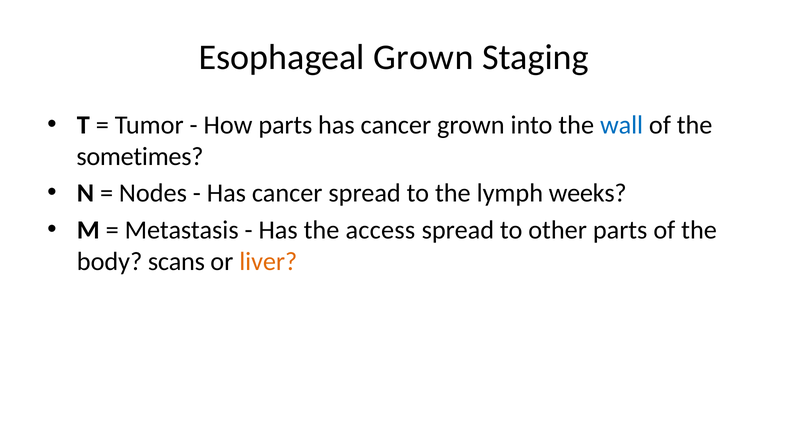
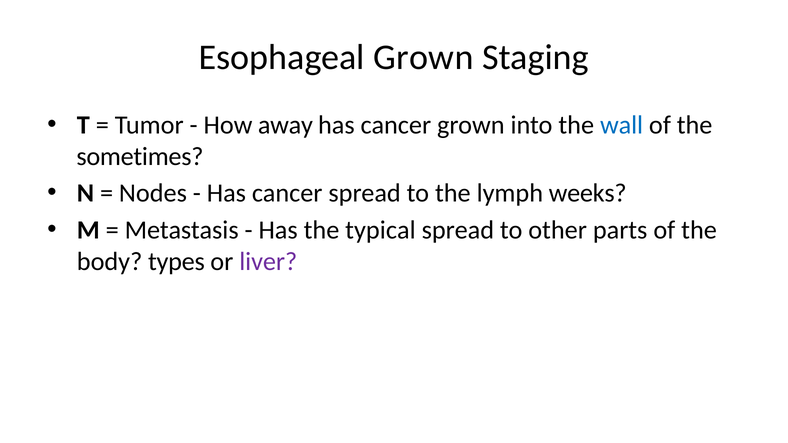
How parts: parts -> away
access: access -> typical
scans: scans -> types
liver colour: orange -> purple
